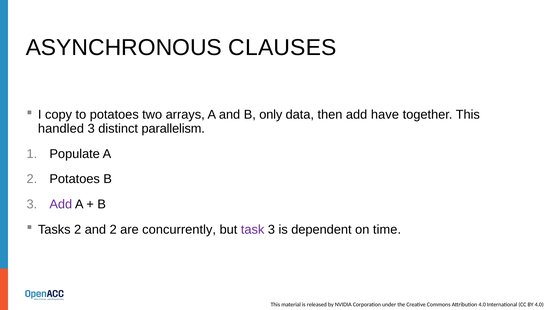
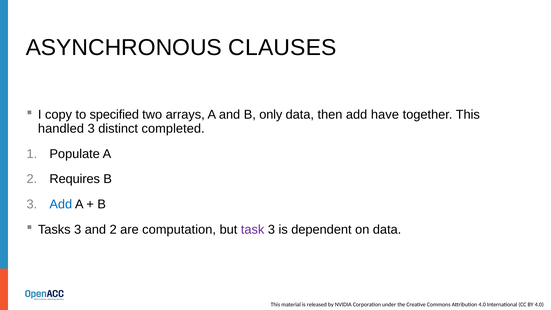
to potatoes: potatoes -> specified
parallelism: parallelism -> completed
2 Potatoes: Potatoes -> Requires
Add at (61, 204) colour: purple -> blue
Tasks 2: 2 -> 3
concurrently: concurrently -> computation
on time: time -> data
